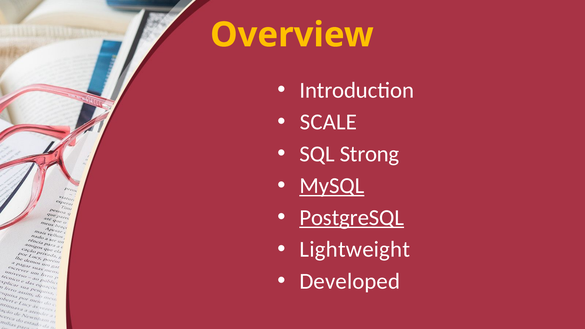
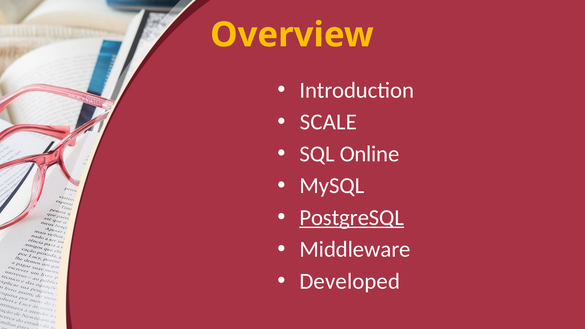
Strong: Strong -> Online
MySQL underline: present -> none
Lightweight: Lightweight -> Middleware
